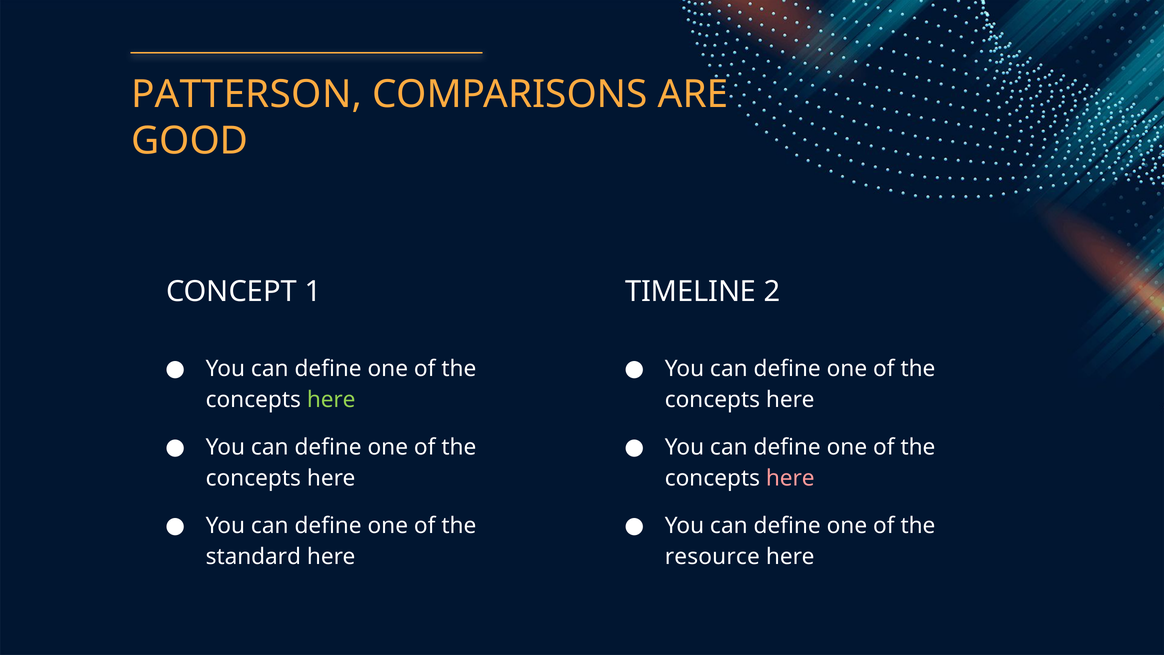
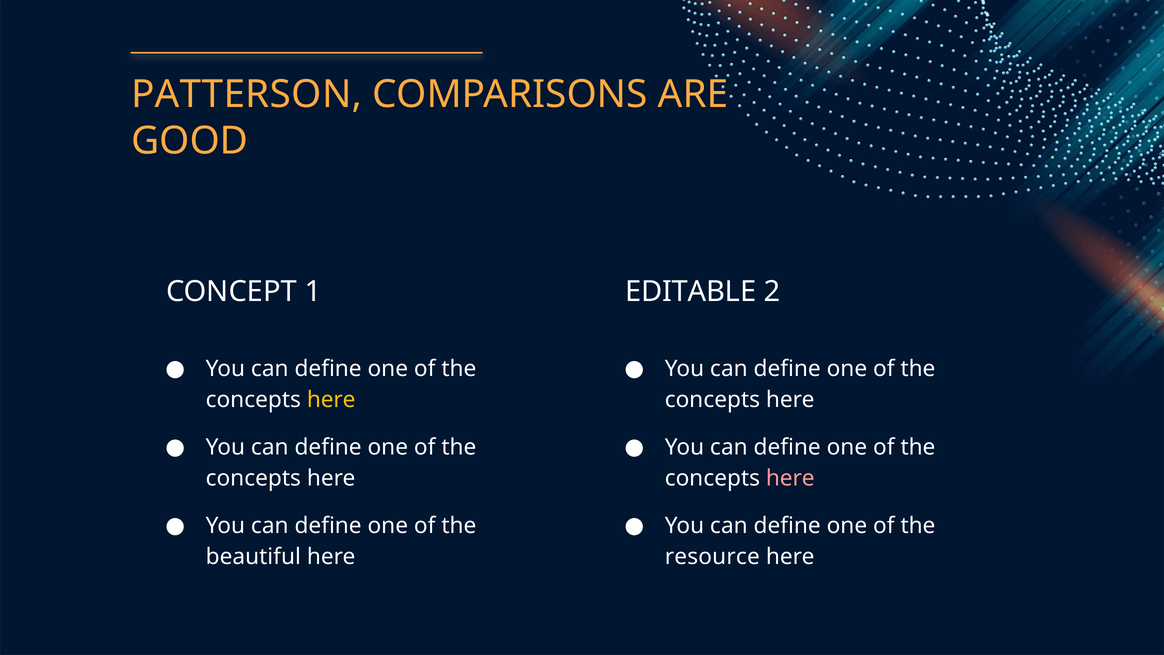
TIMELINE: TIMELINE -> EDITABLE
here at (331, 400) colour: light green -> yellow
standard: standard -> beautiful
